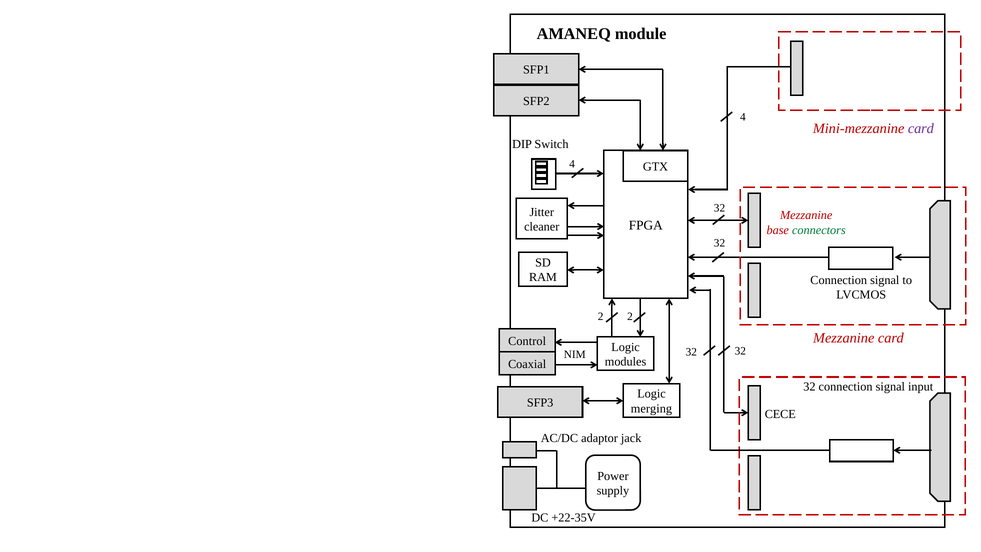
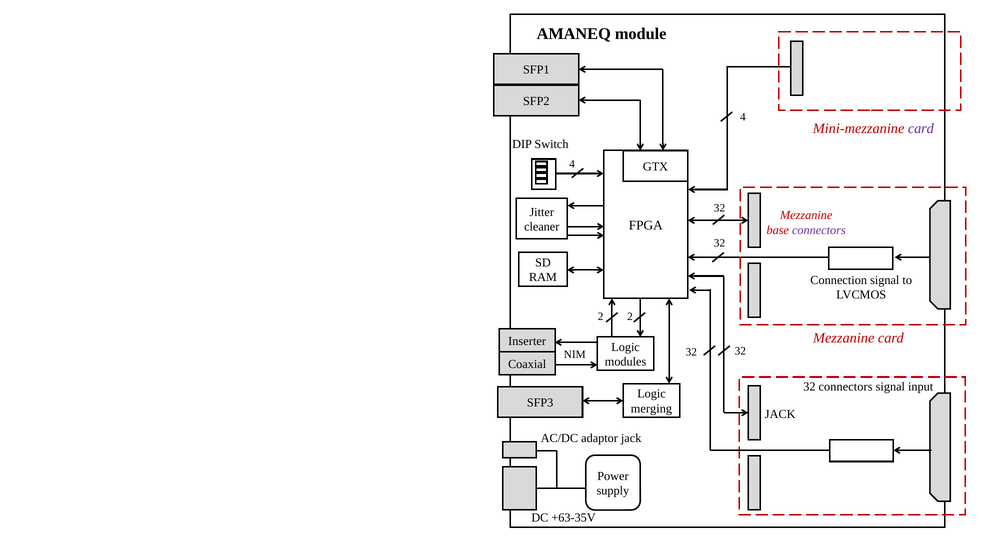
connectors at (819, 230) colour: green -> purple
Control: Control -> Inserter
32 connection: connection -> connectors
CECE at (780, 414): CECE -> JACK
+22-35V: +22-35V -> +63-35V
